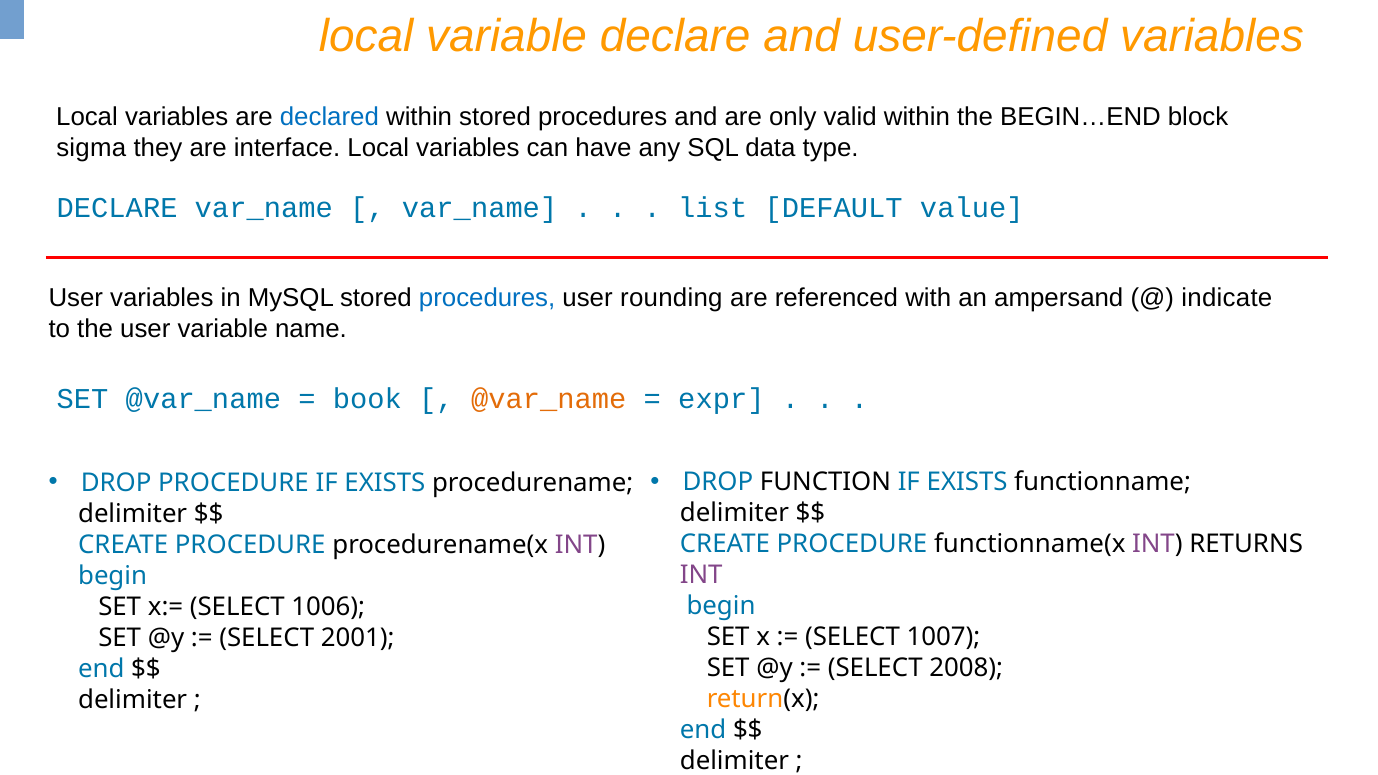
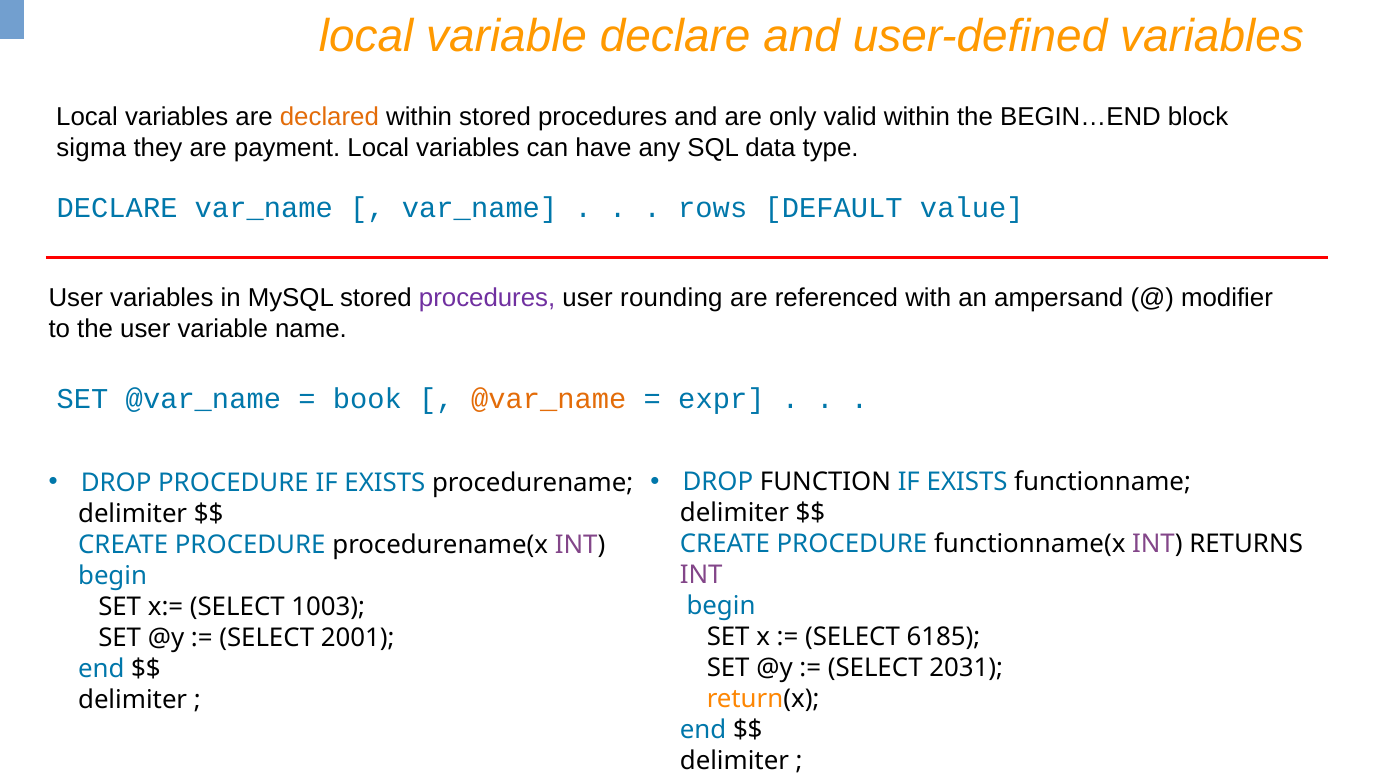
declared colour: blue -> orange
interface: interface -> payment
list: list -> rows
procedures at (487, 298) colour: blue -> purple
indicate: indicate -> modifier
1006: 1006 -> 1003
1007: 1007 -> 6185
2008: 2008 -> 2031
